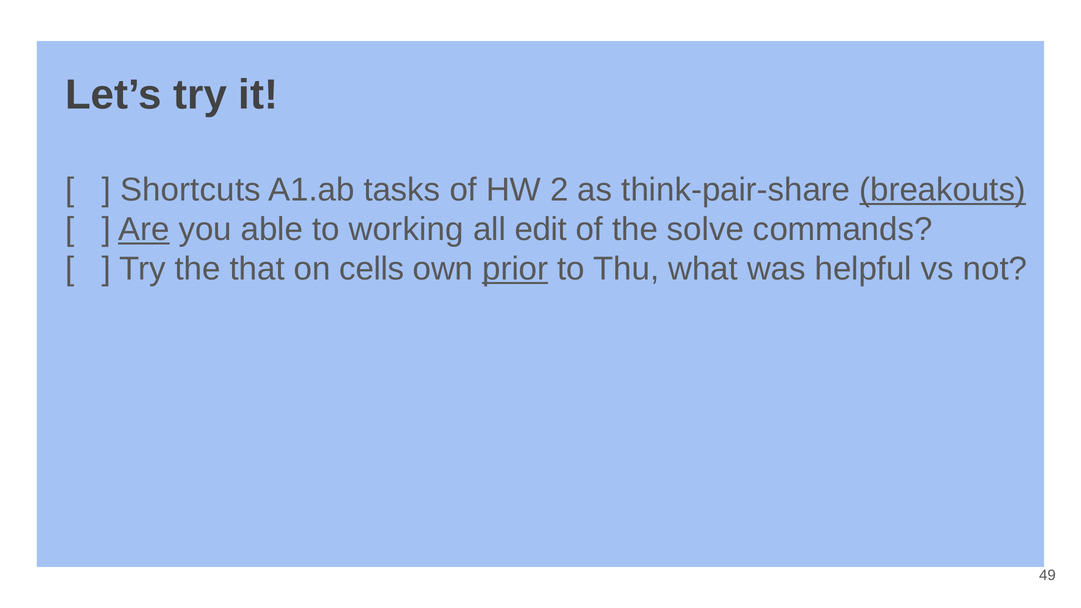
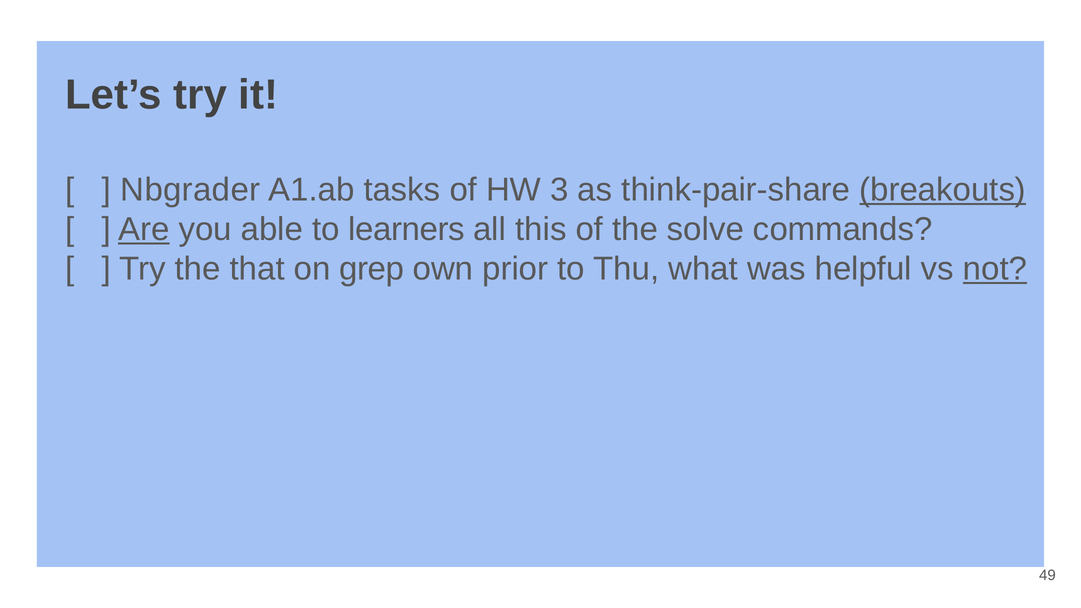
Shortcuts: Shortcuts -> Nbgrader
2: 2 -> 3
working: working -> learners
edit: edit -> this
cells: cells -> grep
prior underline: present -> none
not underline: none -> present
